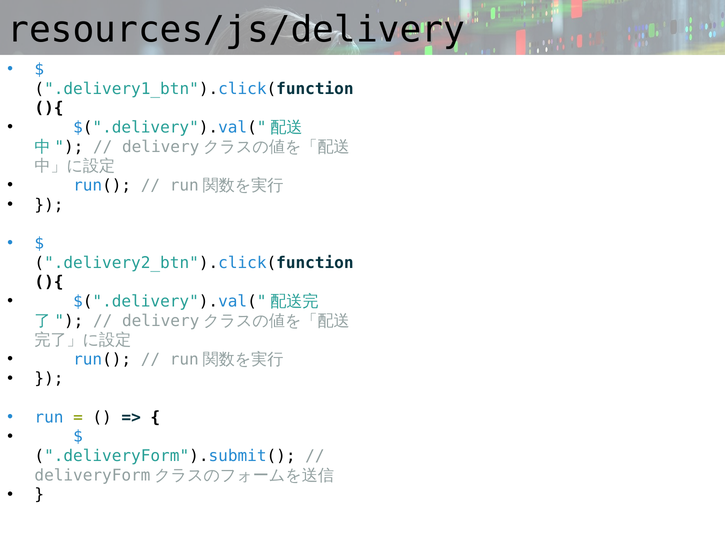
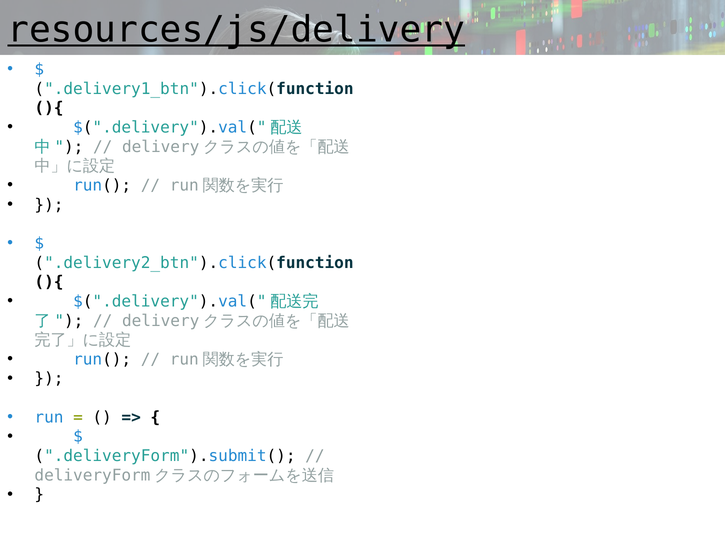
resources/js/delivery underline: none -> present
